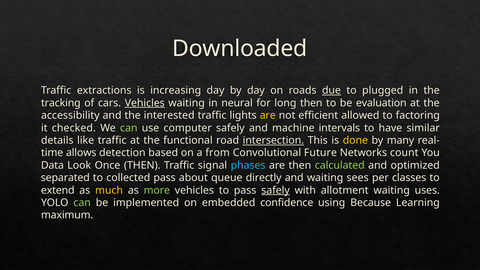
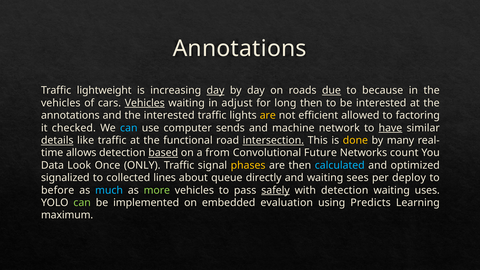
Downloaded at (240, 49): Downloaded -> Annotations
extractions: extractions -> lightweight
day at (216, 90) underline: none -> present
plugged: plugged -> because
tracking at (61, 103): tracking -> vehicles
neural: neural -> adjust
be evaluation: evaluation -> interested
accessibility at (70, 115): accessibility -> annotations
can at (129, 128) colour: light green -> light blue
computer safely: safely -> sends
intervals: intervals -> network
have underline: none -> present
details underline: none -> present
based underline: none -> present
Once THEN: THEN -> ONLY
phases colour: light blue -> yellow
calculated colour: light green -> light blue
separated: separated -> signalized
collected pass: pass -> lines
classes: classes -> deploy
extend: extend -> before
much colour: yellow -> light blue
with allotment: allotment -> detection
confidence: confidence -> evaluation
Because: Because -> Predicts
